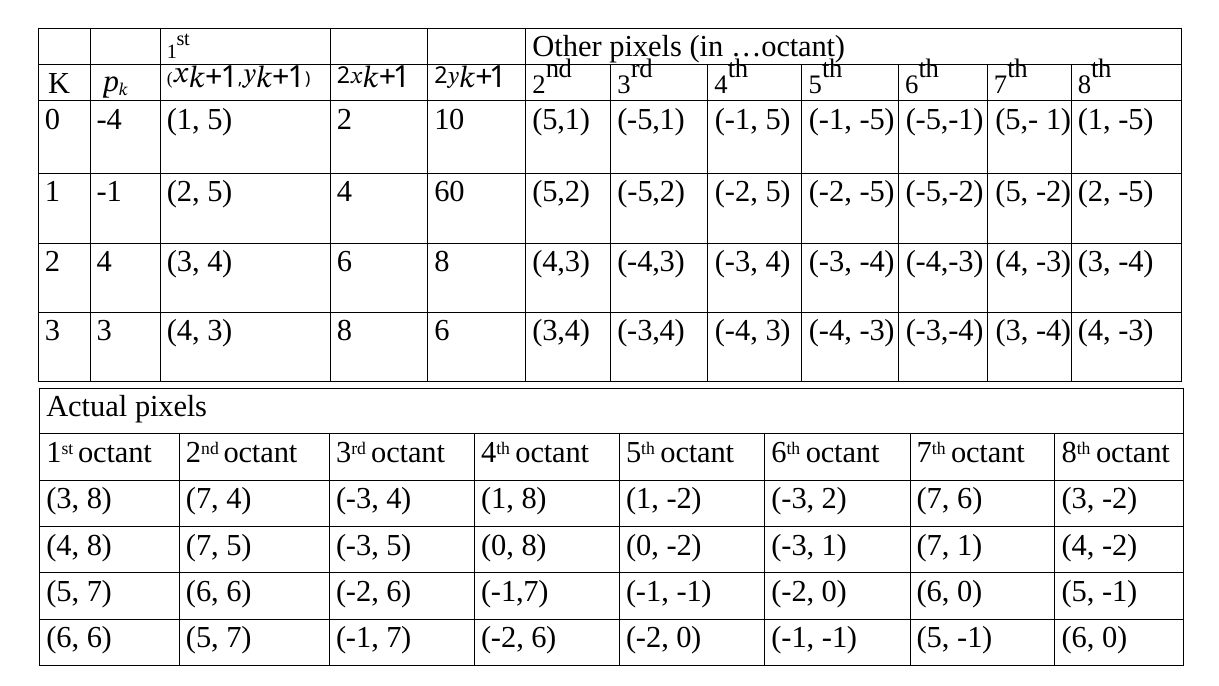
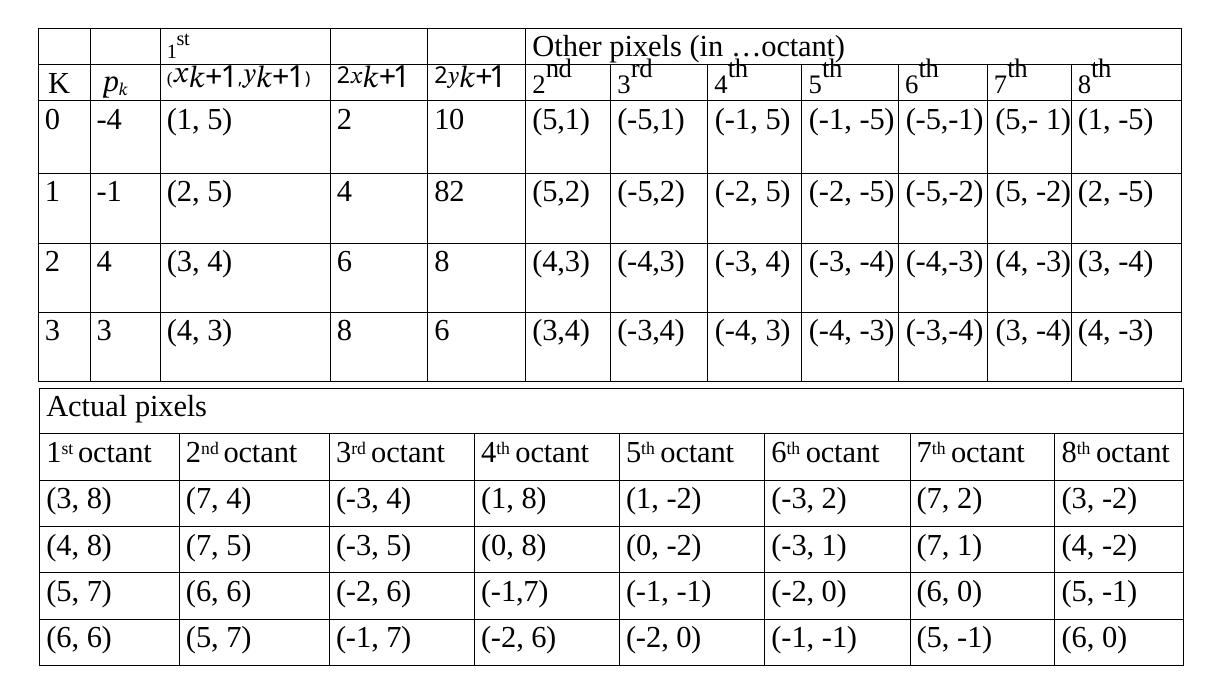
60: 60 -> 82
2 7 6: 6 -> 2
